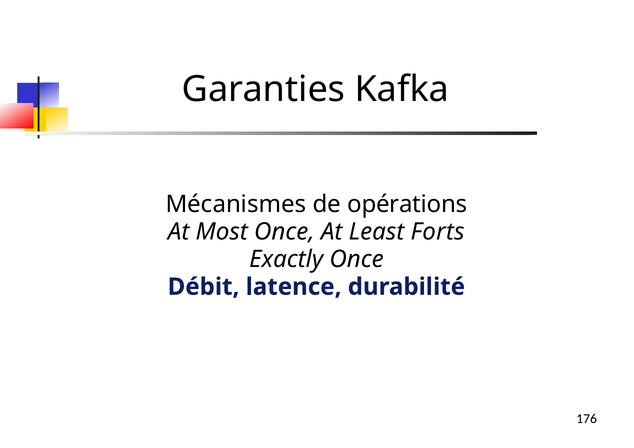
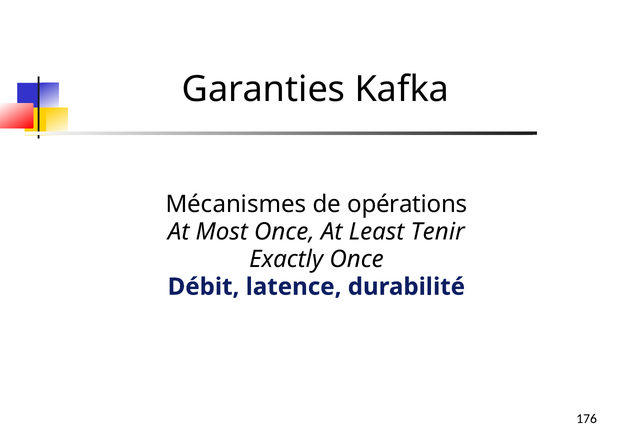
Forts: Forts -> Tenir
